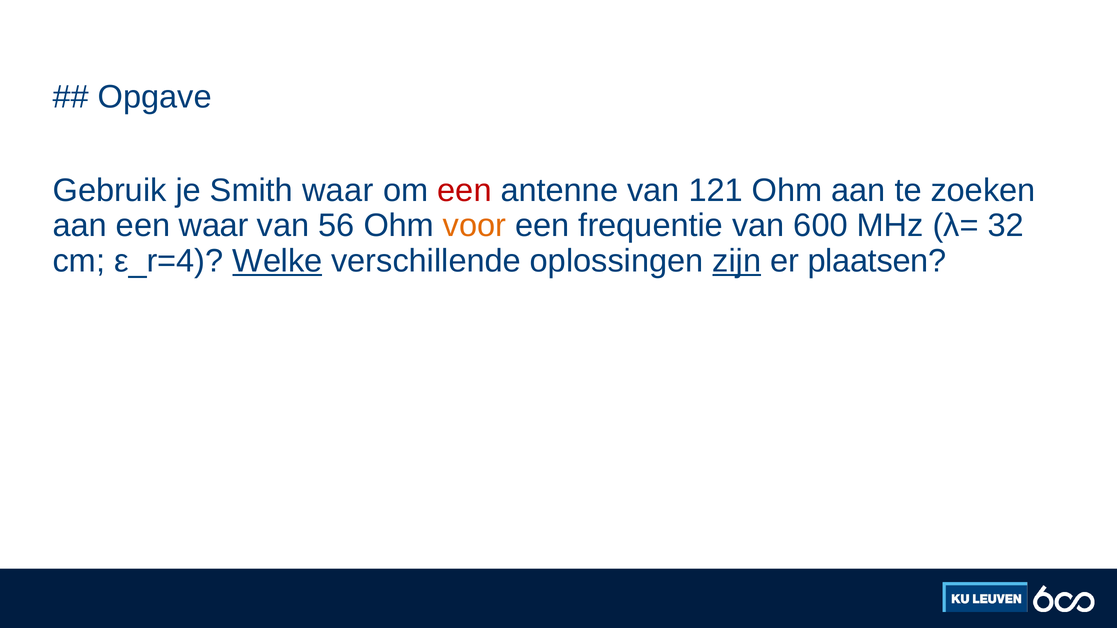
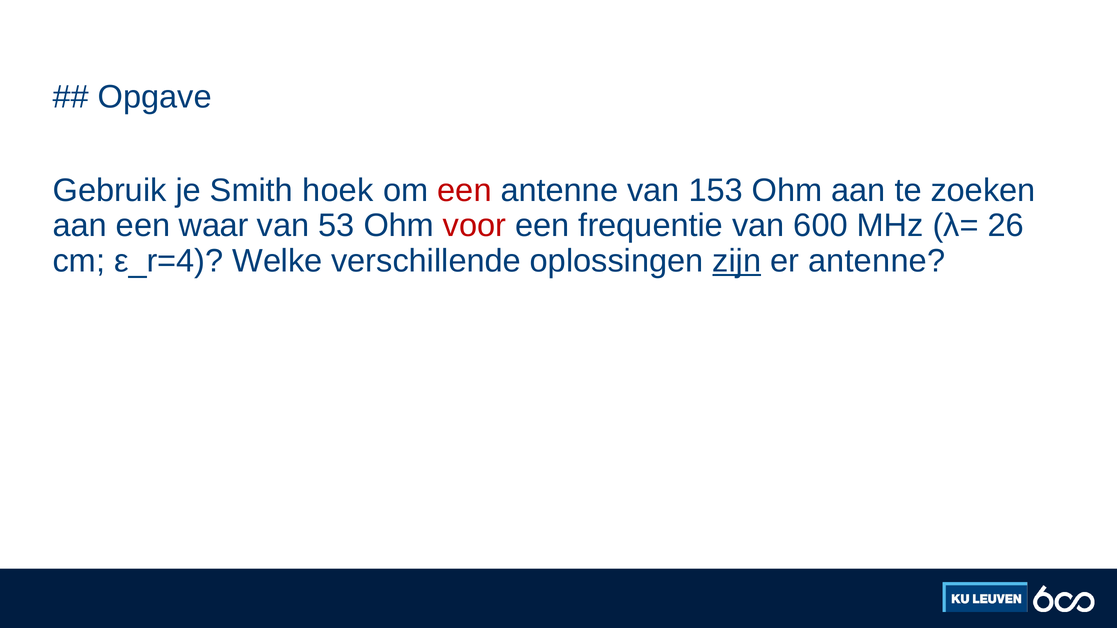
Smith waar: waar -> hoek
121: 121 -> 153
56: 56 -> 53
voor colour: orange -> red
32: 32 -> 26
Welke underline: present -> none
er plaatsen: plaatsen -> antenne
